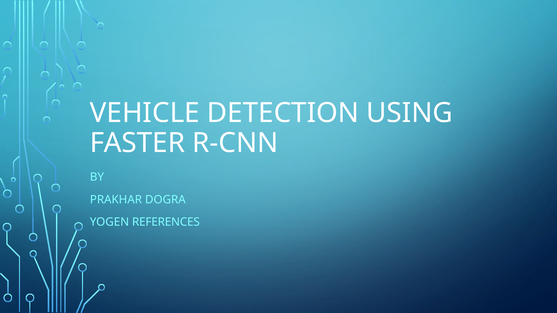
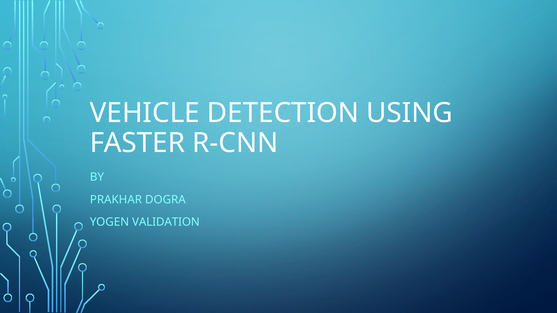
REFERENCES: REFERENCES -> VALIDATION
